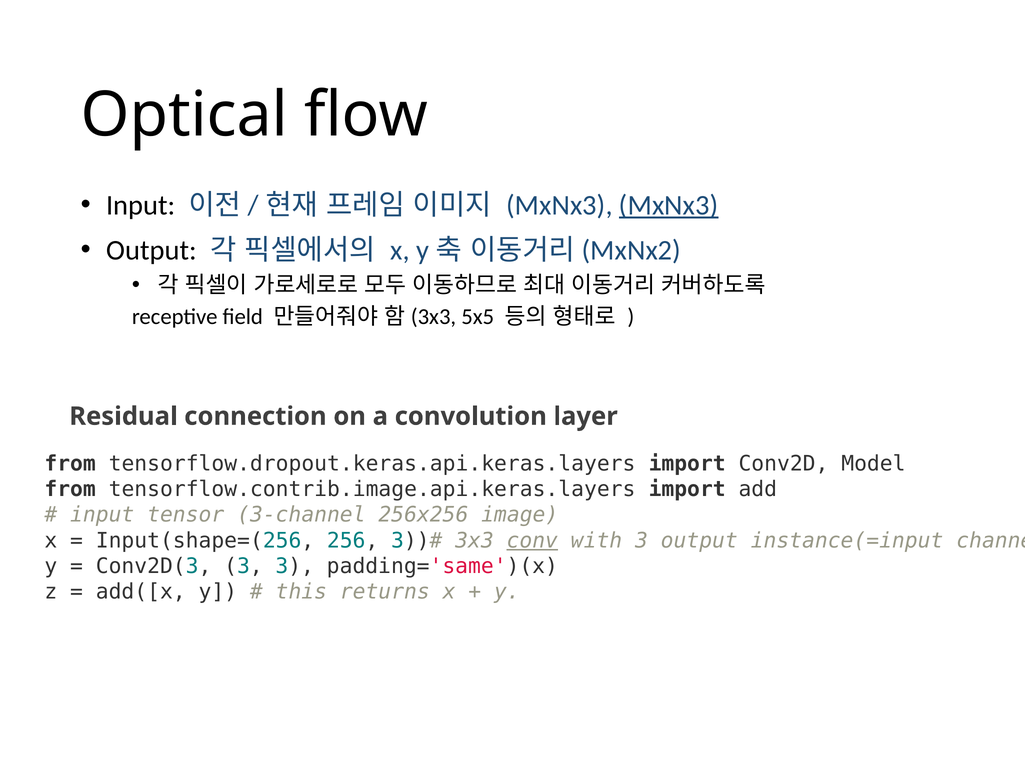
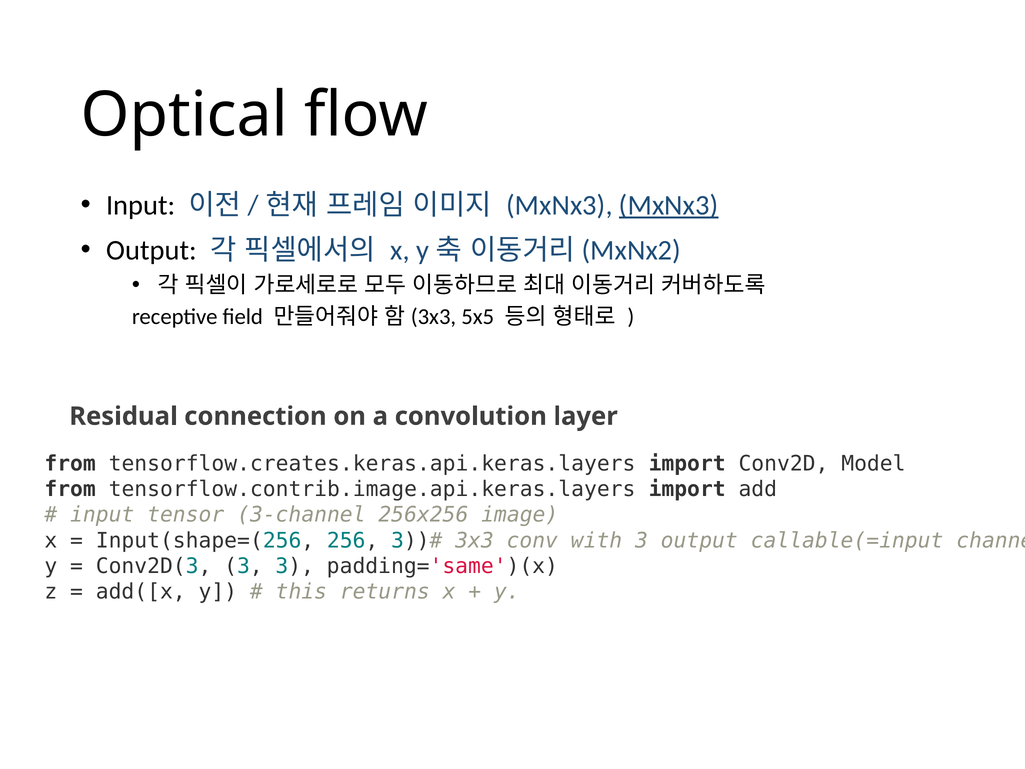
tensorflow.dropout.keras.api.keras.layers: tensorflow.dropout.keras.api.keras.layers -> tensorflow.creates.keras.api.keras.layers
conv underline: present -> none
instance(=input: instance(=input -> callable(=input
